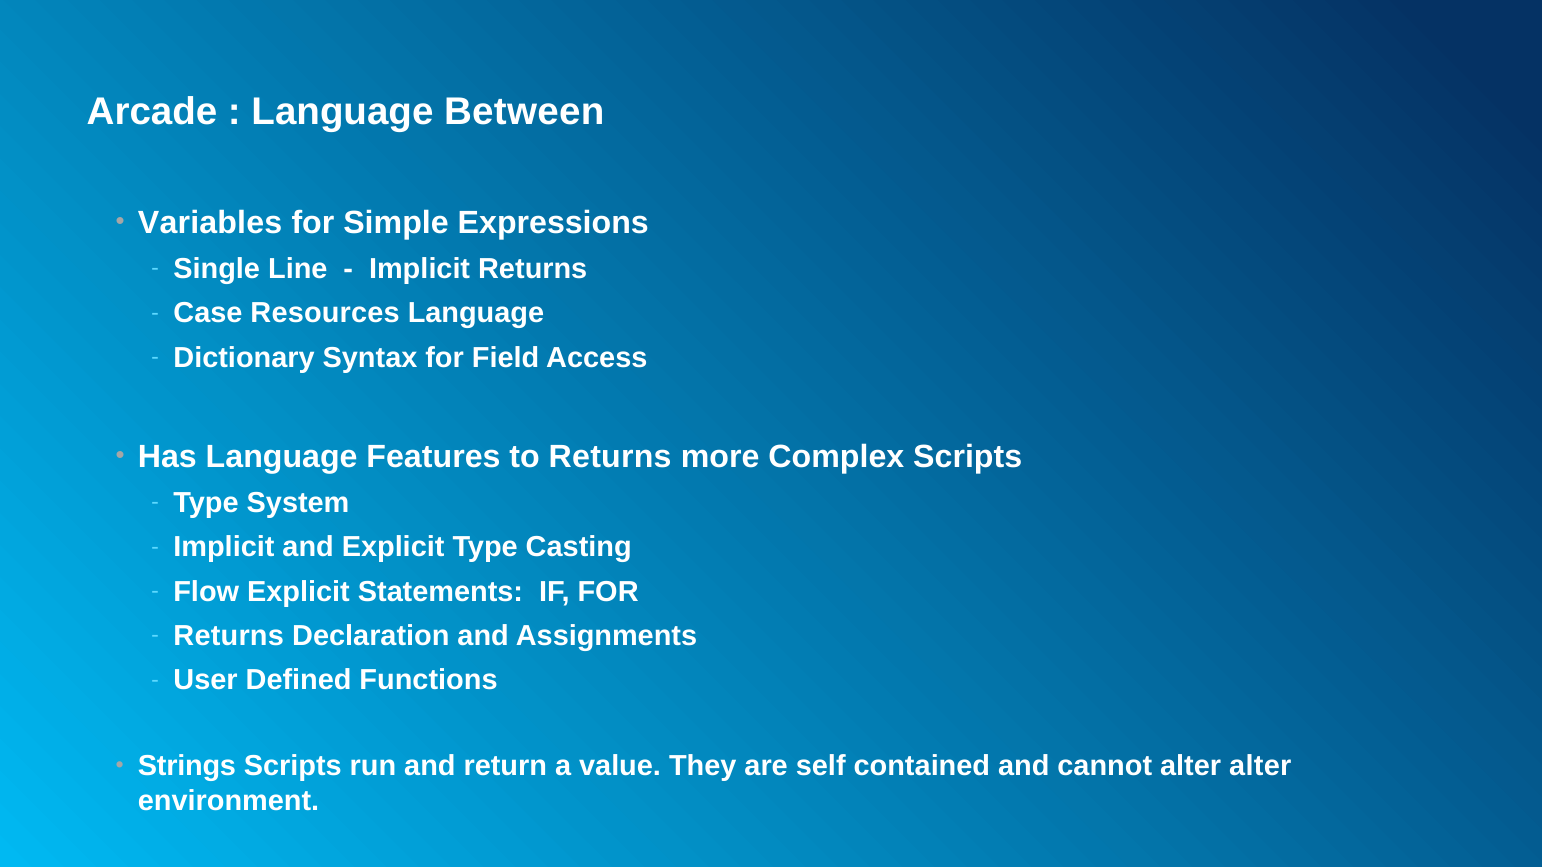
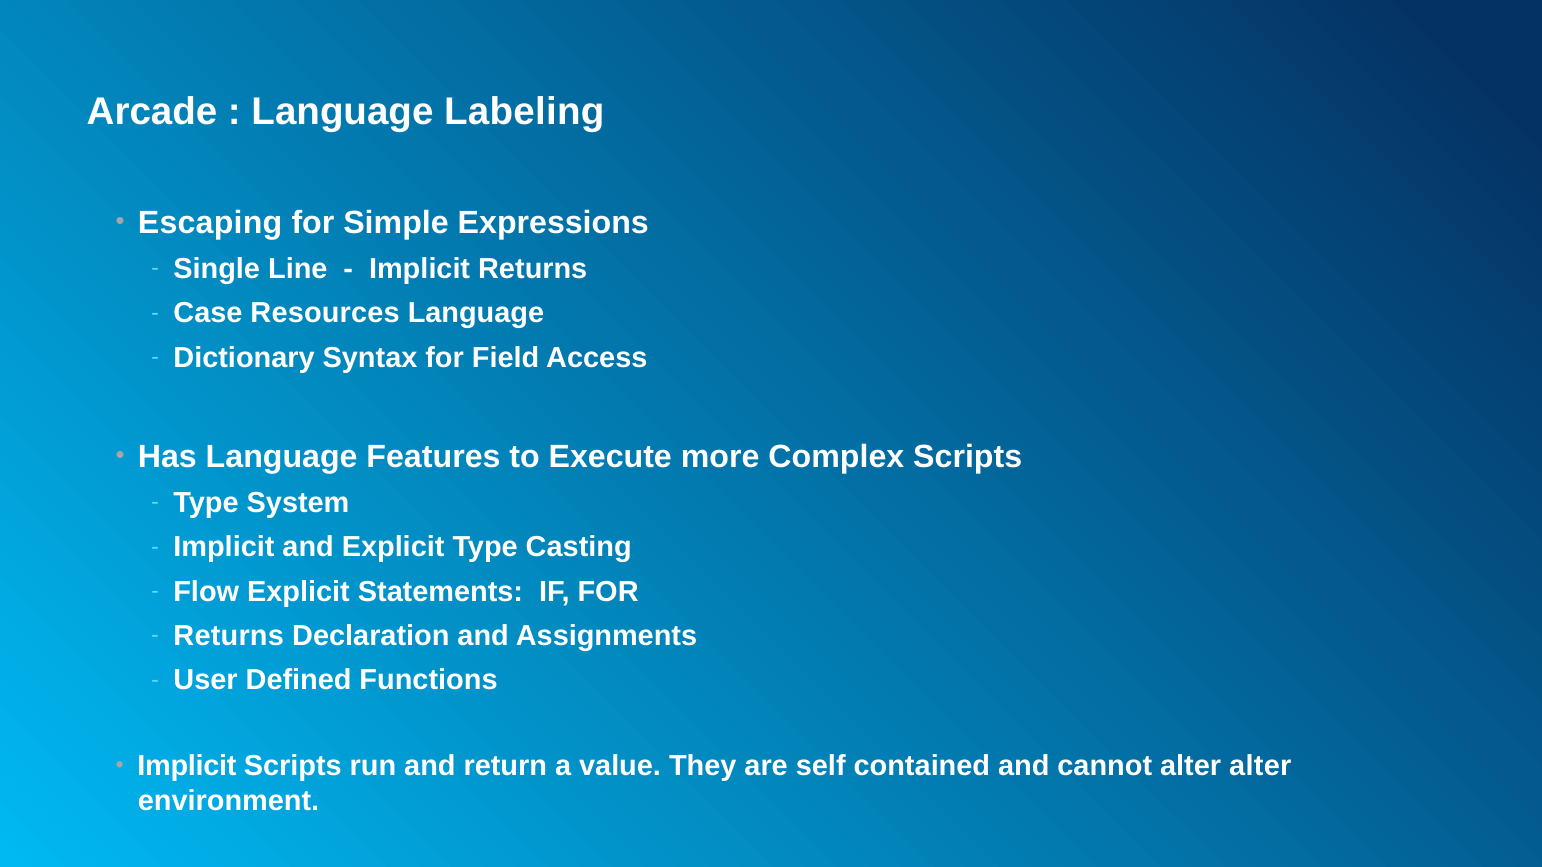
Between: Between -> Labeling
Variables: Variables -> Escaping
to Returns: Returns -> Execute
Strings at (187, 767): Strings -> Implicit
